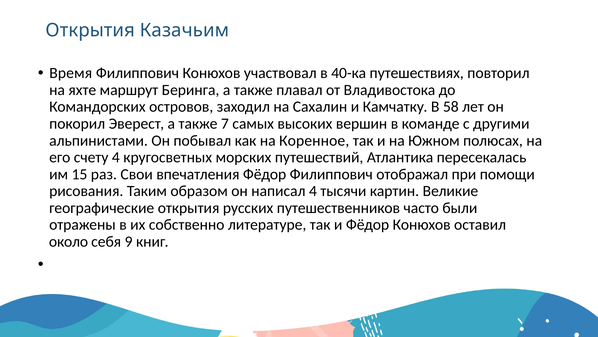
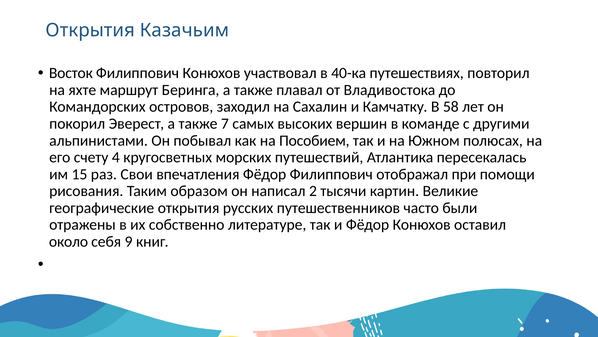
Время: Время -> Восток
Коренное: Коренное -> Пособием
написал 4: 4 -> 2
